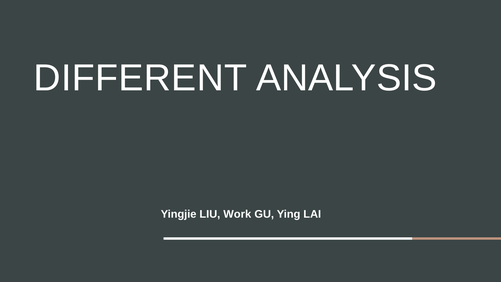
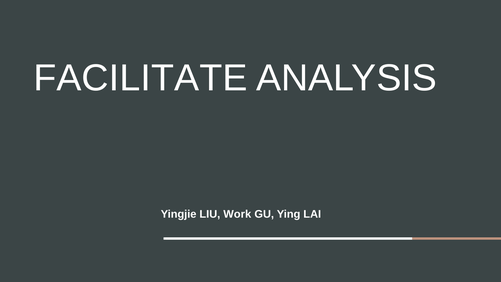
DIFFERENT: DIFFERENT -> FACILITATE
